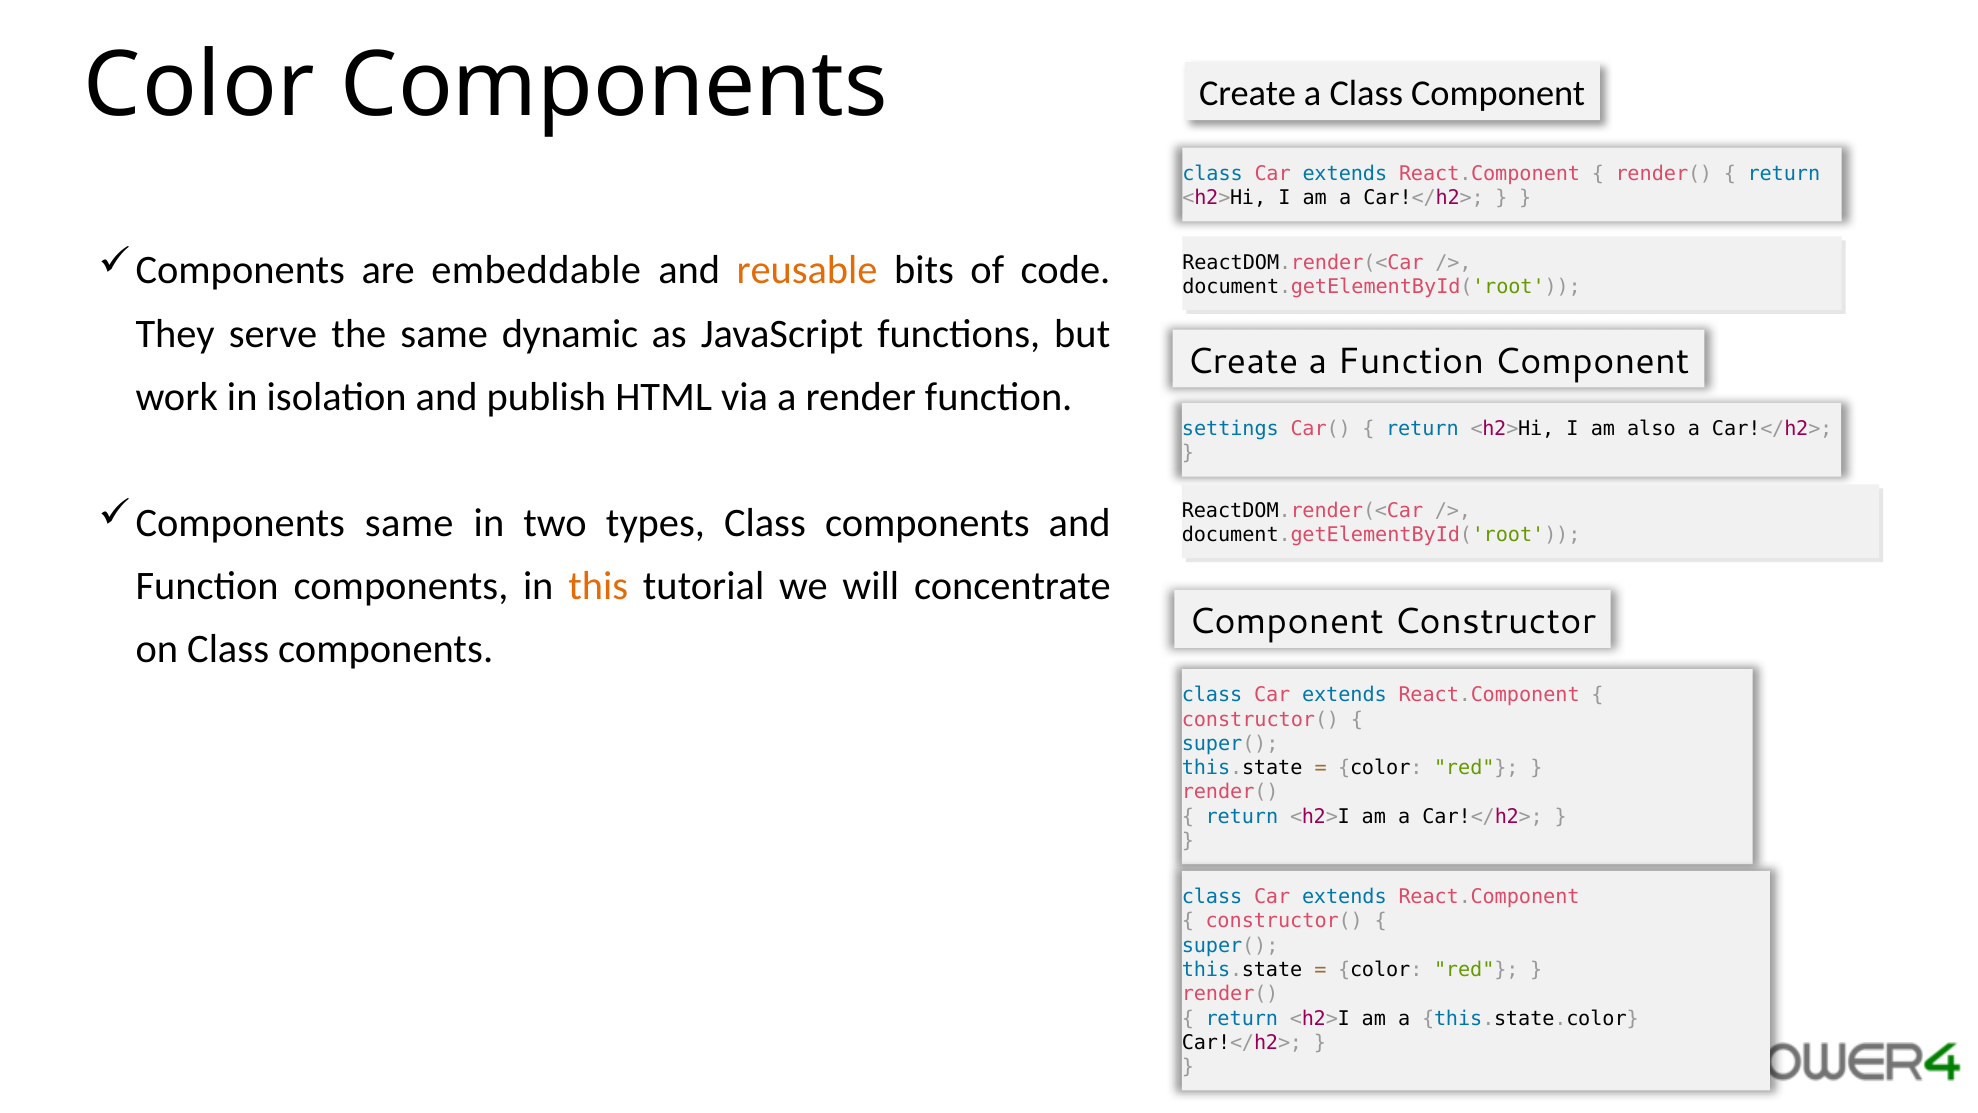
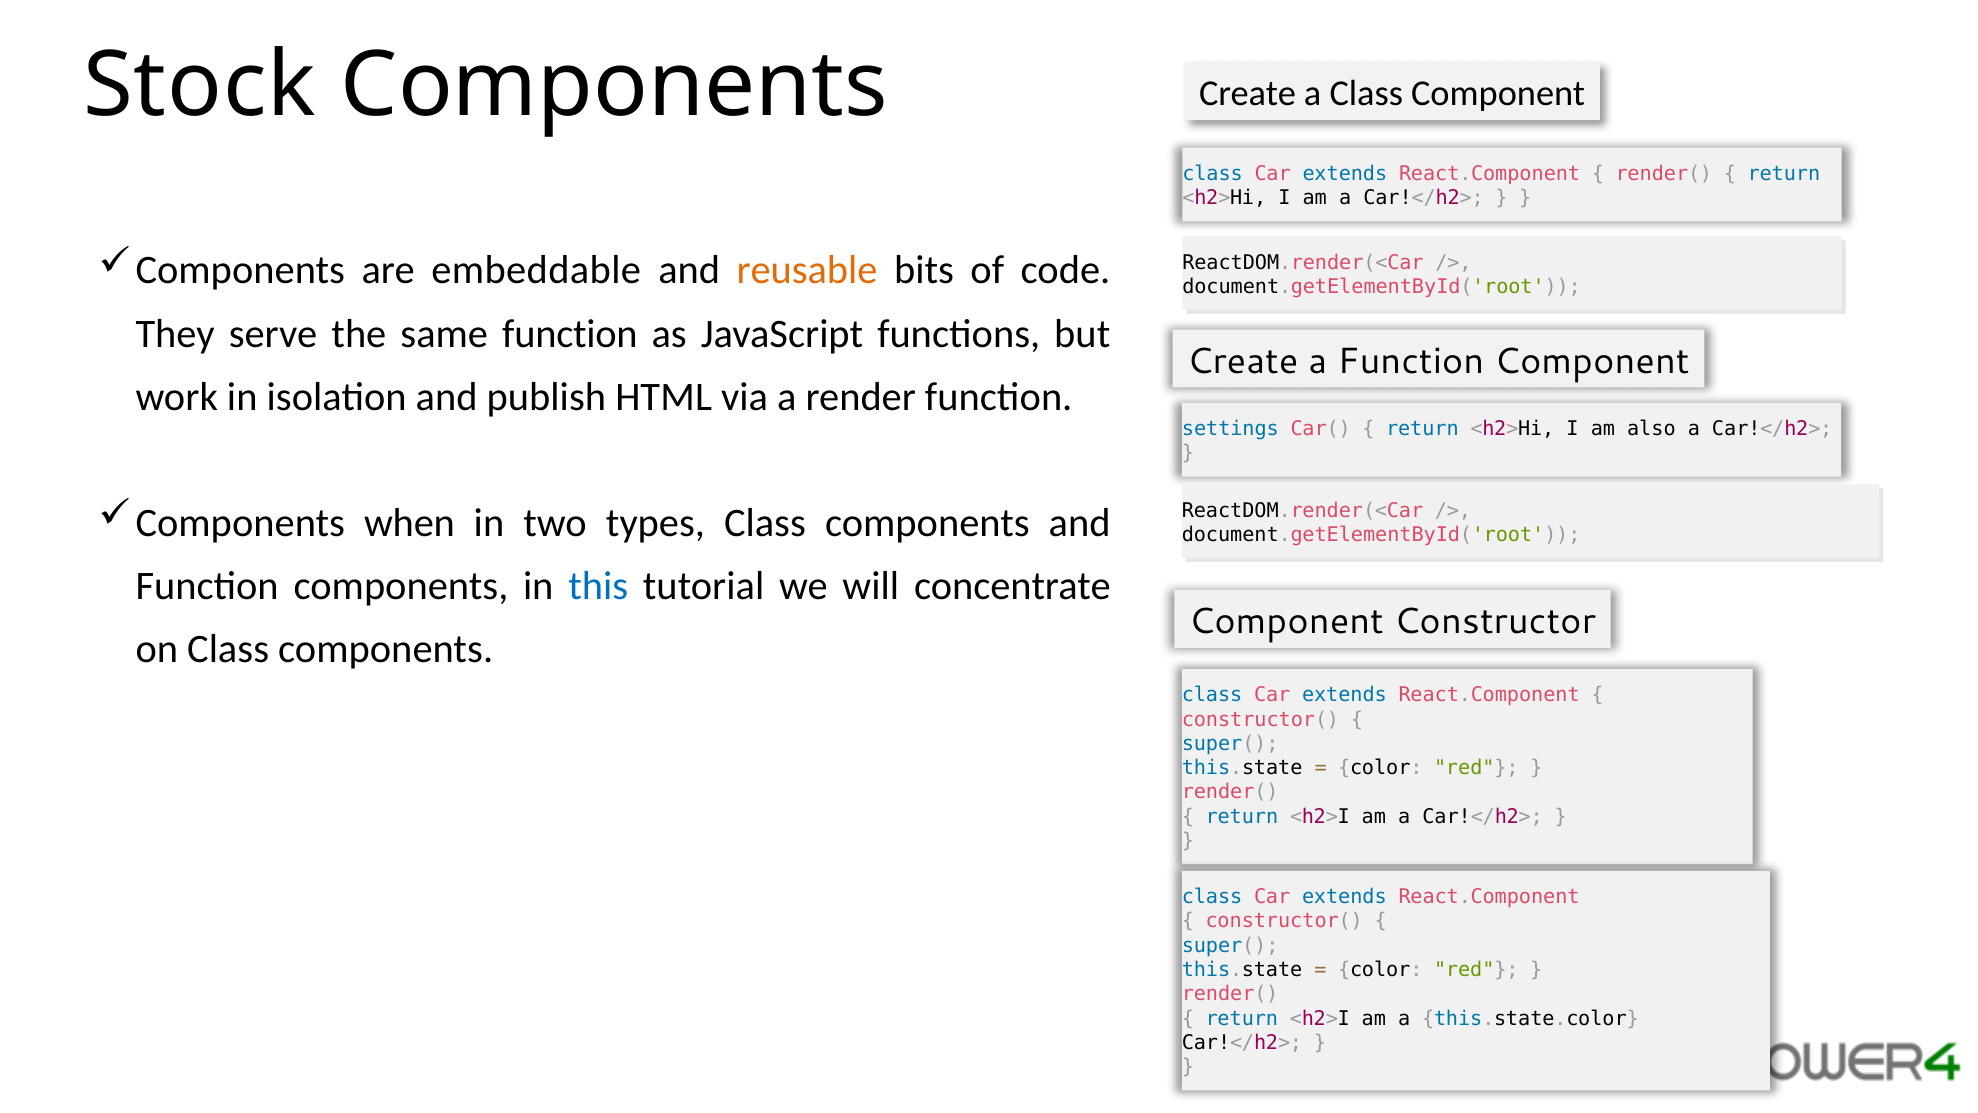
Color at (200, 86): Color -> Stock
same dynamic: dynamic -> function
Components same: same -> when
this colour: orange -> blue
